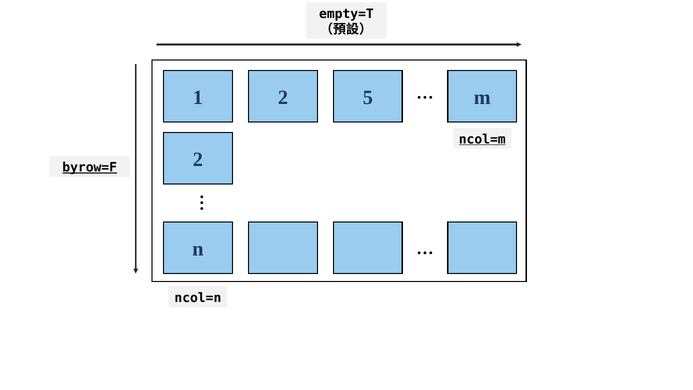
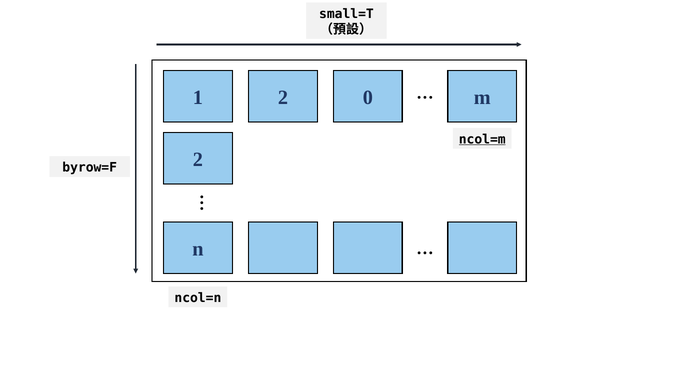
empty=T: empty=T -> small=T
5: 5 -> 0
byrow=F underline: present -> none
